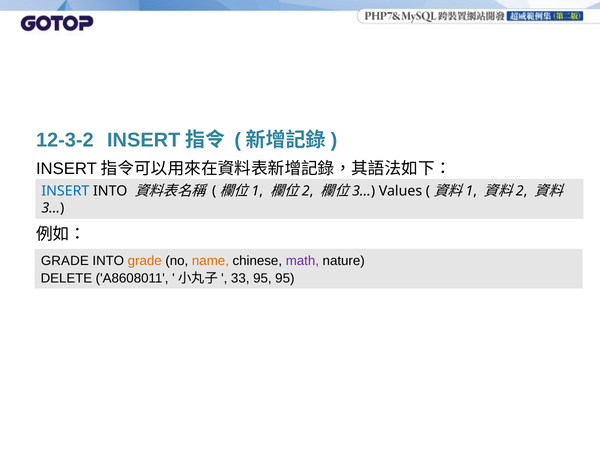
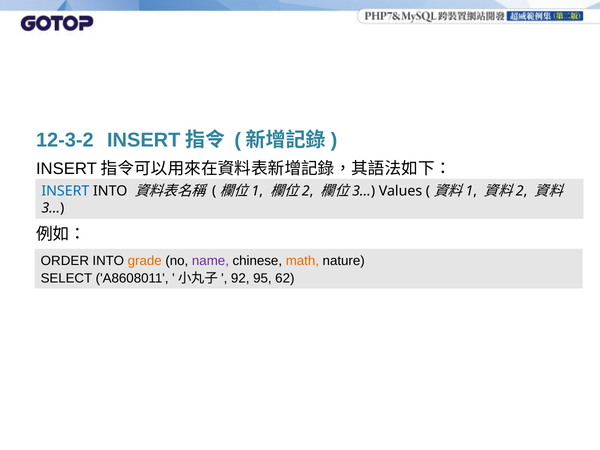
GRADE at (65, 261): GRADE -> ORDER
name colour: orange -> purple
math colour: purple -> orange
DELETE: DELETE -> SELECT
33: 33 -> 92
95 95: 95 -> 62
